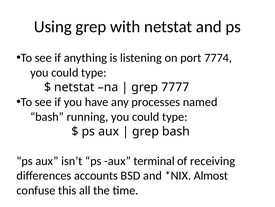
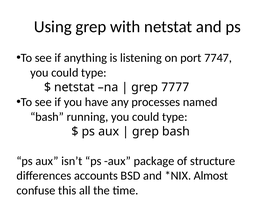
7774: 7774 -> 7747
terminal: terminal -> package
receiving: receiving -> structure
